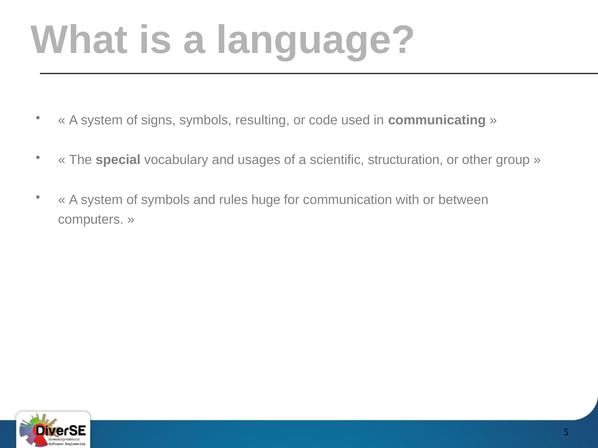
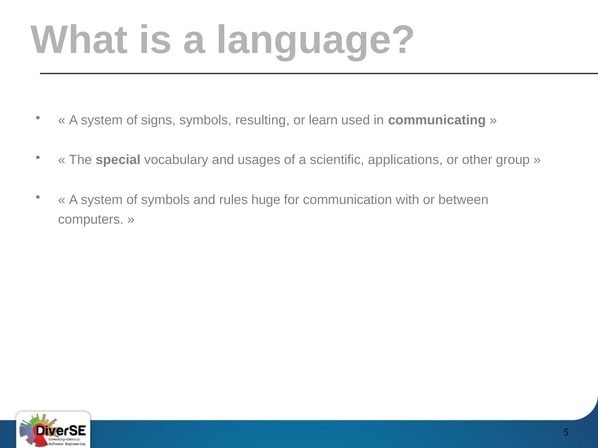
code: code -> learn
structuration: structuration -> applications
